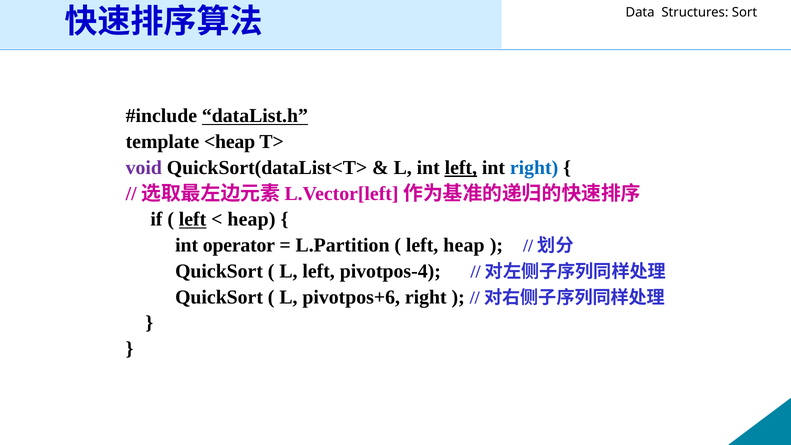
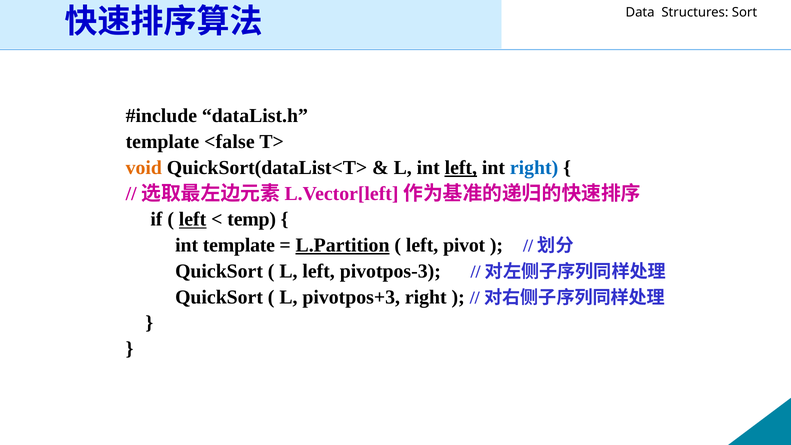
dataList.h underline: present -> none
<heap: <heap -> <false
void colour: purple -> orange
heap at (251, 219): heap -> temp
int operator: operator -> template
L.Partition underline: none -> present
left heap: heap -> pivot
pivotpos-4: pivotpos-4 -> pivotpos-3
pivotpos+6: pivotpos+6 -> pivotpos+3
